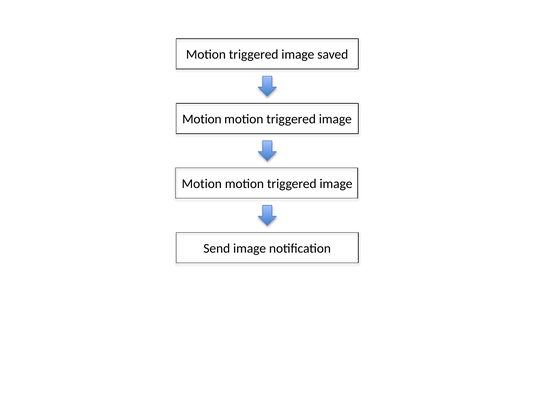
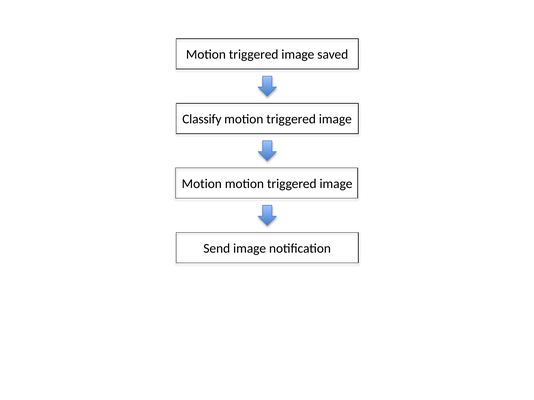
Motion at (202, 119): Motion -> Classify
